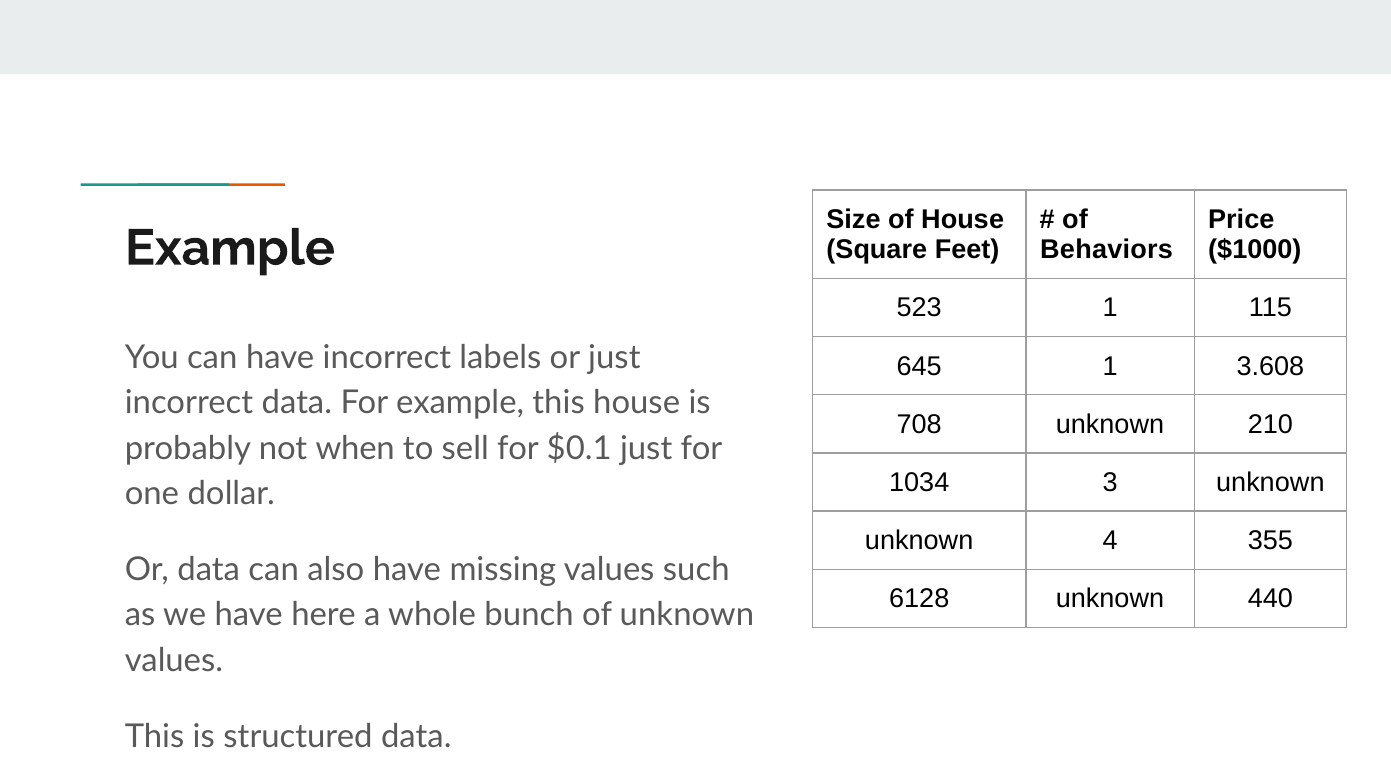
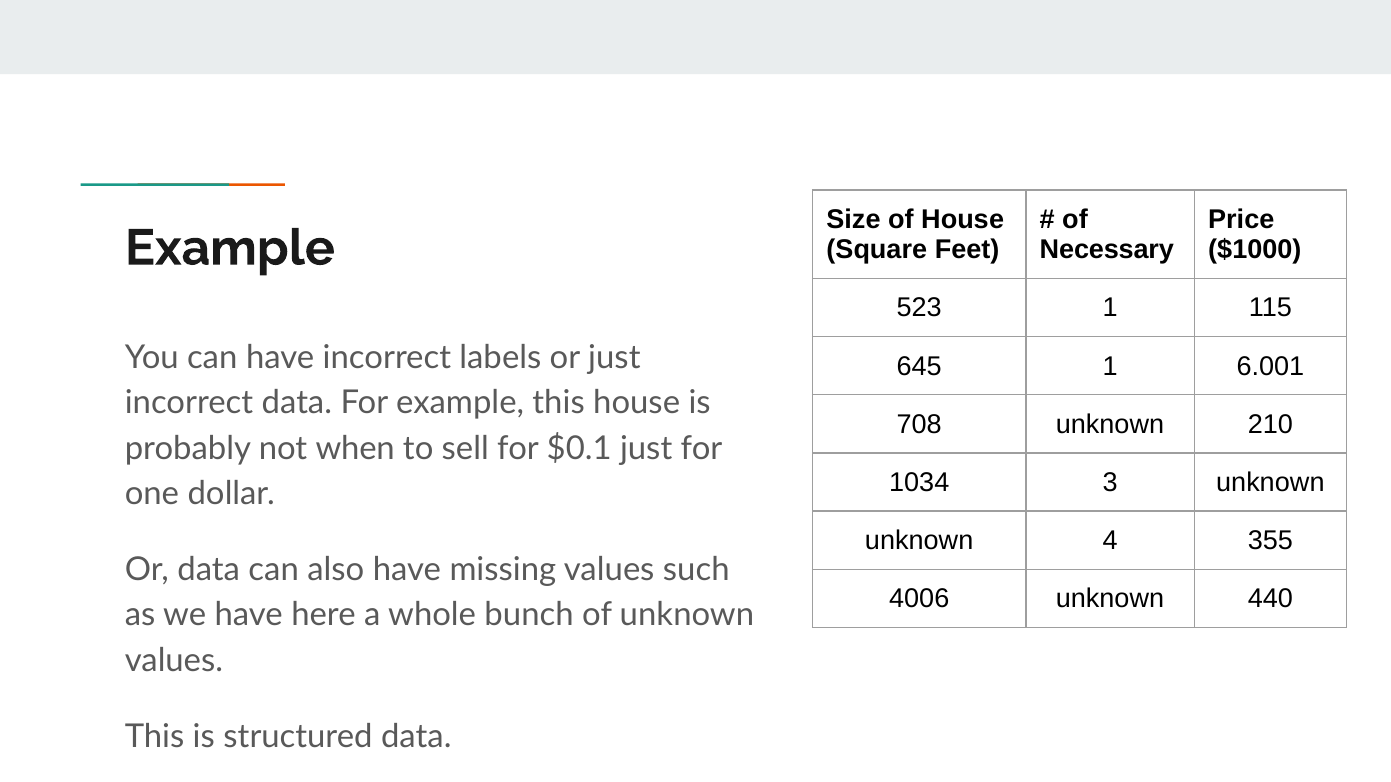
Behaviors: Behaviors -> Necessary
3.608: 3.608 -> 6.001
6128: 6128 -> 4006
